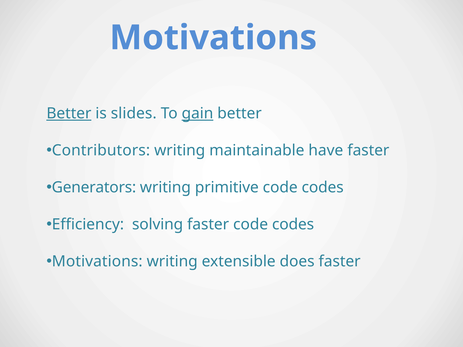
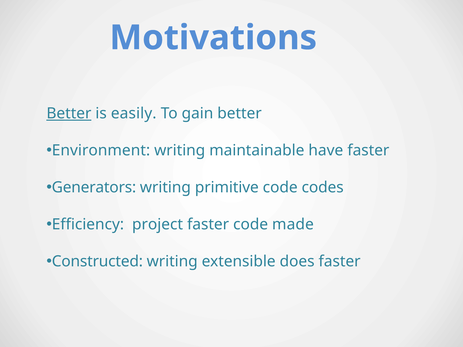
slides: slides -> easily
gain underline: present -> none
Contributors: Contributors -> Environment
solving: solving -> project
faster code codes: codes -> made
Motivations at (97, 262): Motivations -> Constructed
